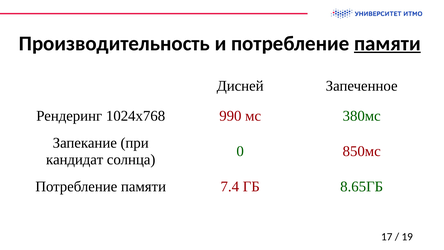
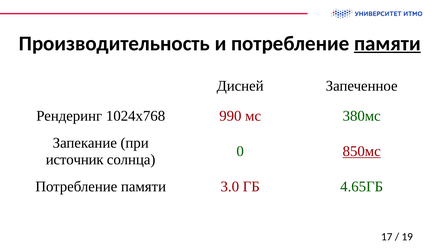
850мс underline: none -> present
кандидат: кандидат -> источник
7.4: 7.4 -> 3.0
8.65ГБ: 8.65ГБ -> 4.65ГБ
